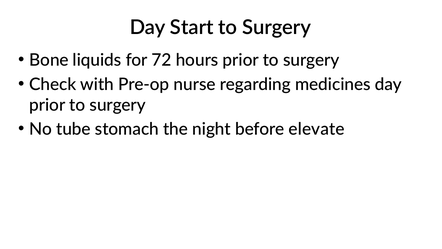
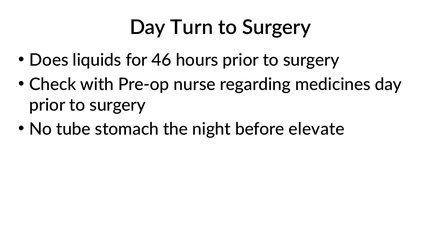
Start: Start -> Turn
Bone: Bone -> Does
72: 72 -> 46
